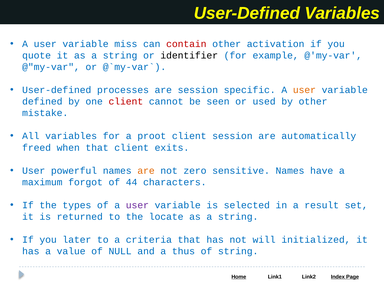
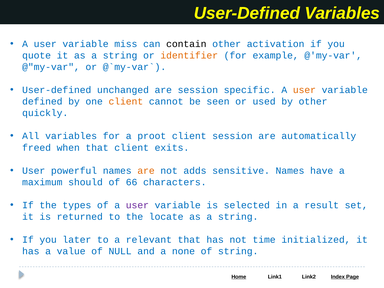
contain colour: red -> black
identifier colour: black -> orange
processes: processes -> unchanged
client at (126, 102) colour: red -> orange
mistake: mistake -> quickly
zero: zero -> adds
forgot: forgot -> should
44: 44 -> 66
criteria: criteria -> relevant
will: will -> time
thus: thus -> none
